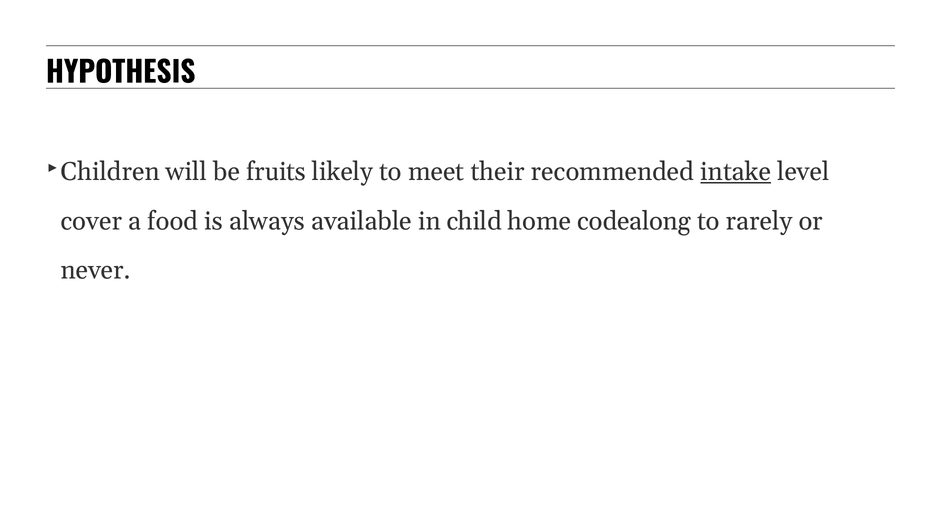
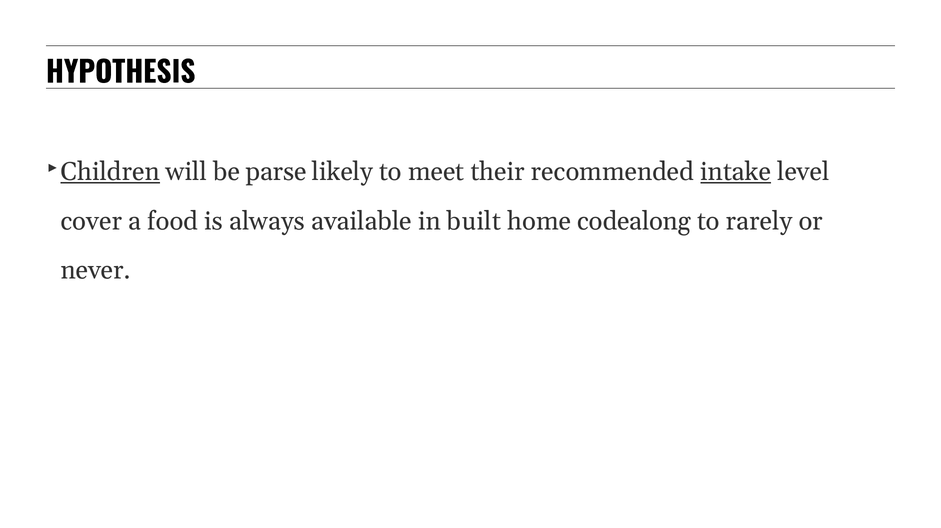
Children underline: none -> present
fruits: fruits -> parse
child: child -> built
